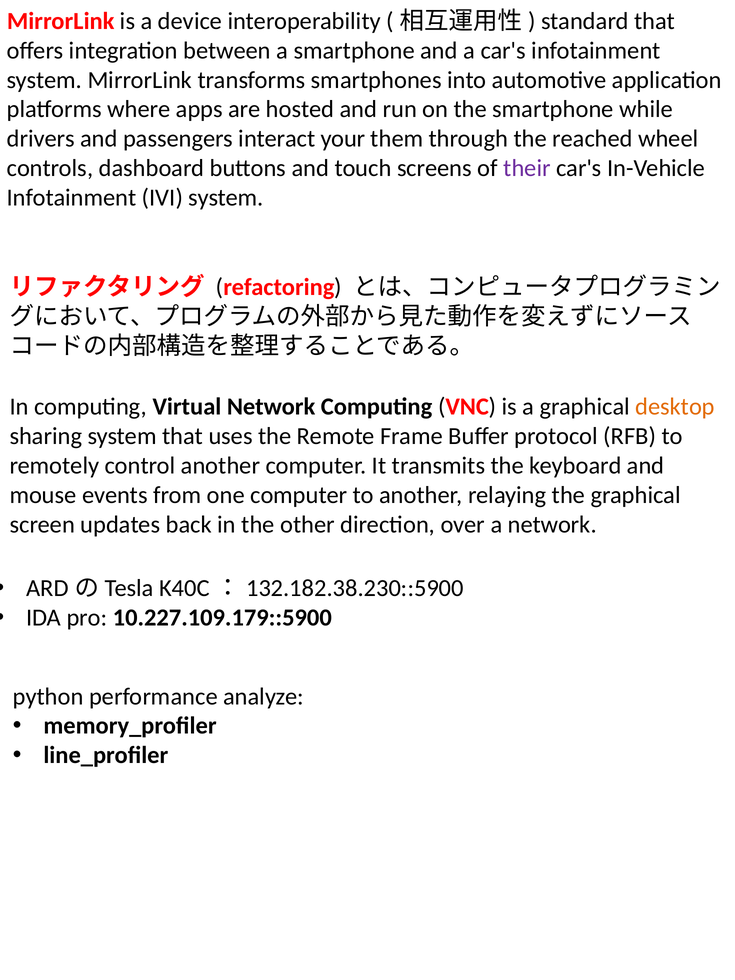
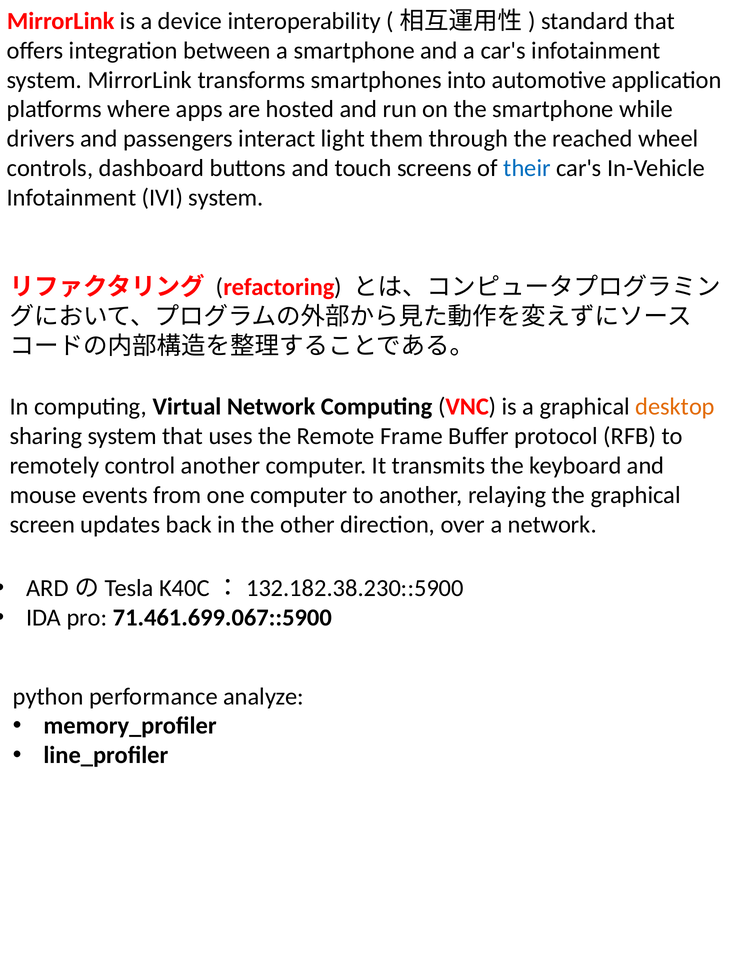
your: your -> light
their colour: purple -> blue
10.227.109.179::5900: 10.227.109.179::5900 -> 71.461.699.067::5900
